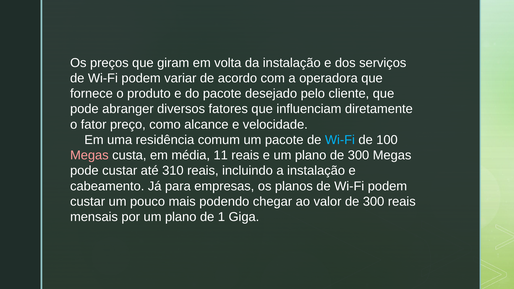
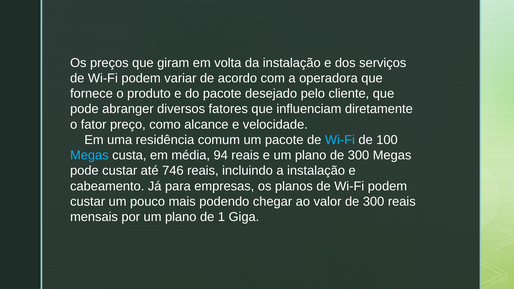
Megas at (89, 155) colour: pink -> light blue
11: 11 -> 94
310: 310 -> 746
